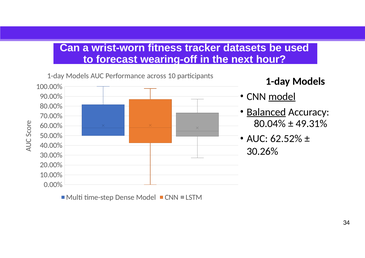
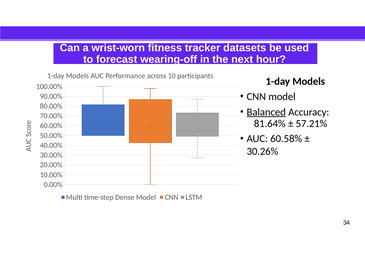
model at (282, 97) underline: present -> none
80.04%: 80.04% -> 81.64%
49.31%: 49.31% -> 57.21%
62.52%: 62.52% -> 60.58%
